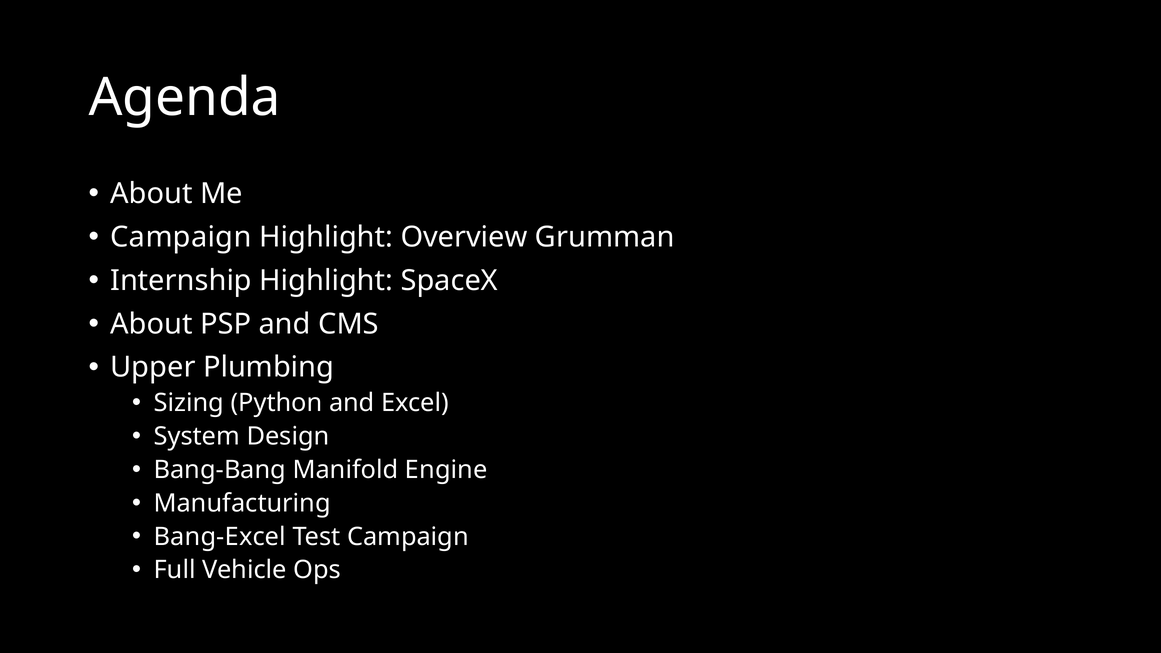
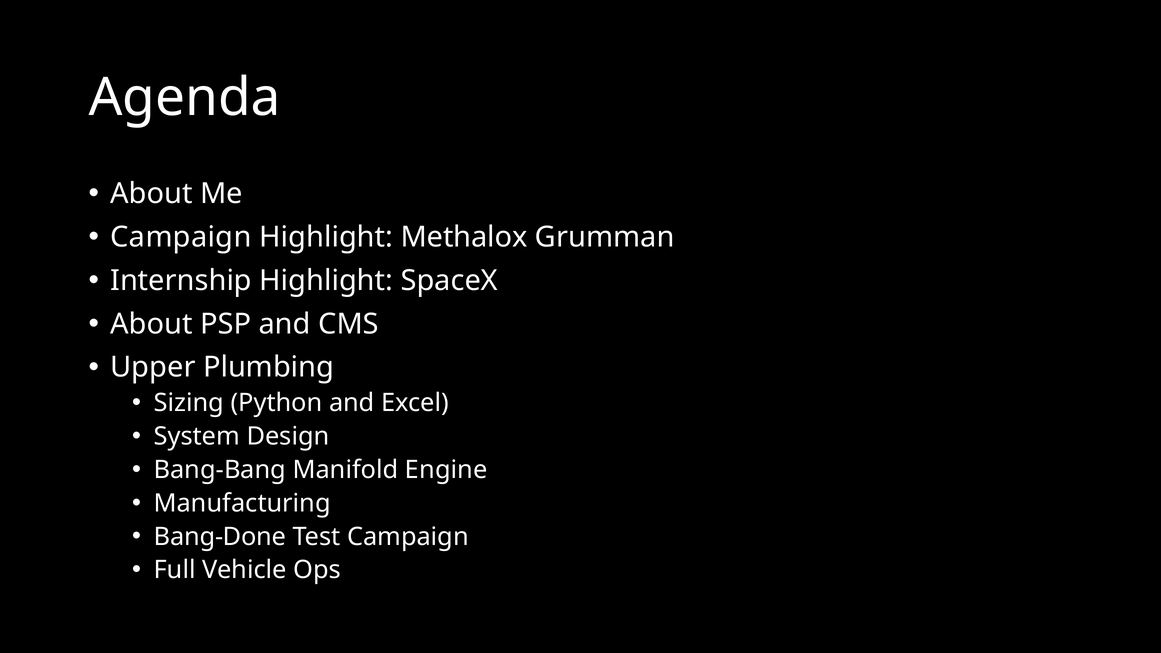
Overview: Overview -> Methalox
Bang-Excel: Bang-Excel -> Bang-Done
